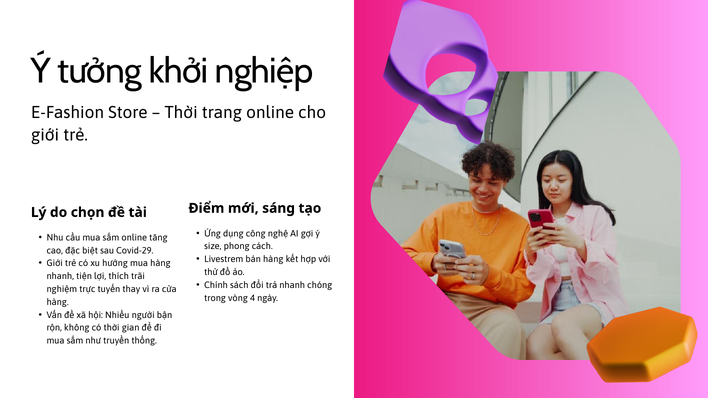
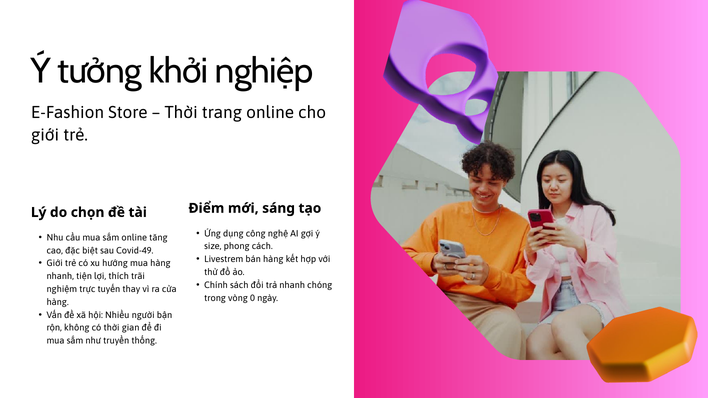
Covid-29: Covid-29 -> Covid-49
4: 4 -> 0
